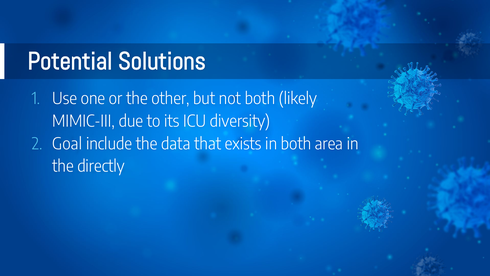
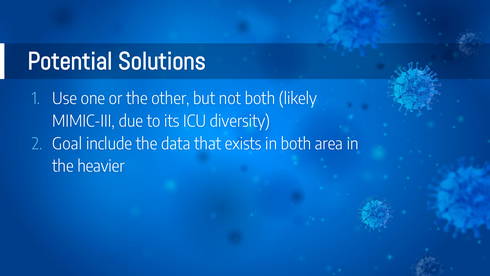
directly: directly -> heavier
